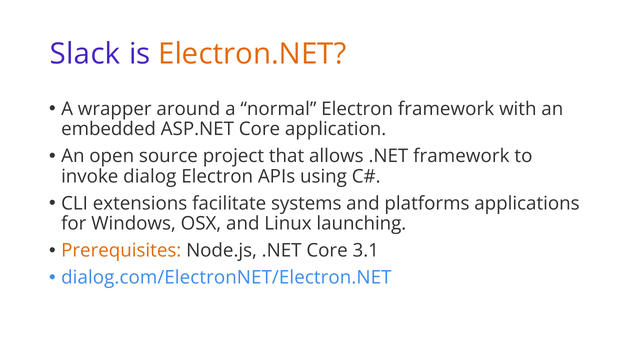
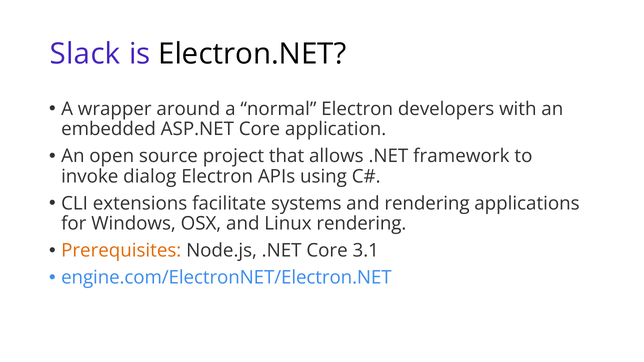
Electron.NET colour: orange -> black
Electron framework: framework -> developers
and platforms: platforms -> rendering
Linux launching: launching -> rendering
dialog.com/ElectronNET/Electron.NET: dialog.com/ElectronNET/Electron.NET -> engine.com/ElectronNET/Electron.NET
